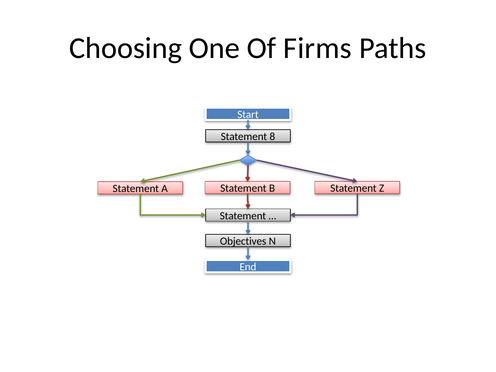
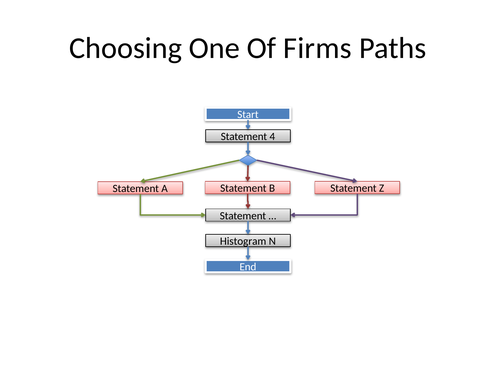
8: 8 -> 4
Objectives: Objectives -> Histogram
